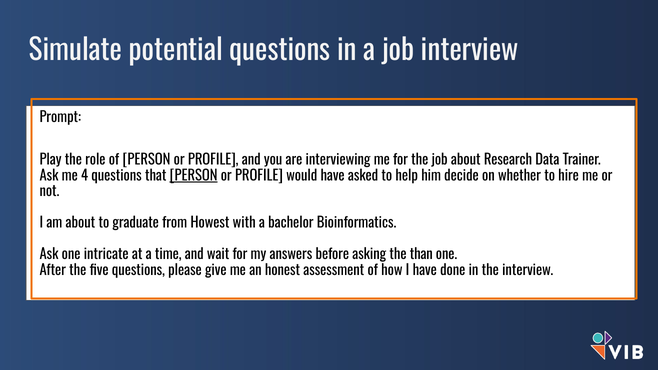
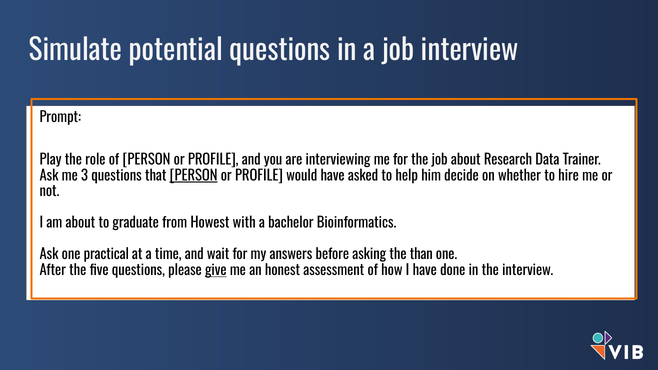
4: 4 -> 3
intricate: intricate -> practical
give underline: none -> present
